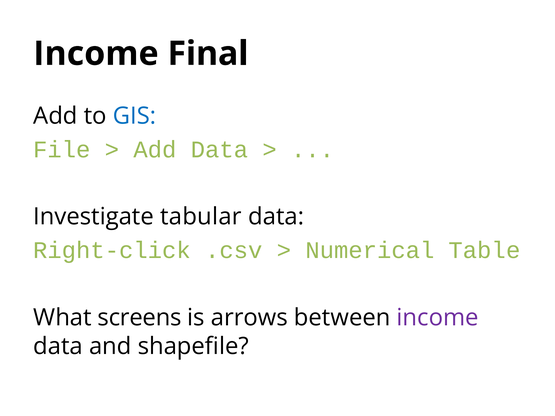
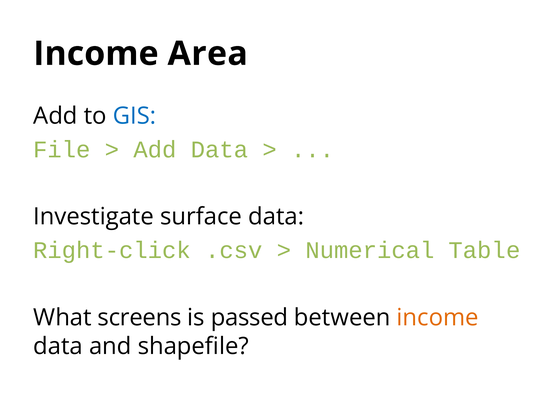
Final: Final -> Area
tabular: tabular -> surface
arrows: arrows -> passed
income at (438, 318) colour: purple -> orange
